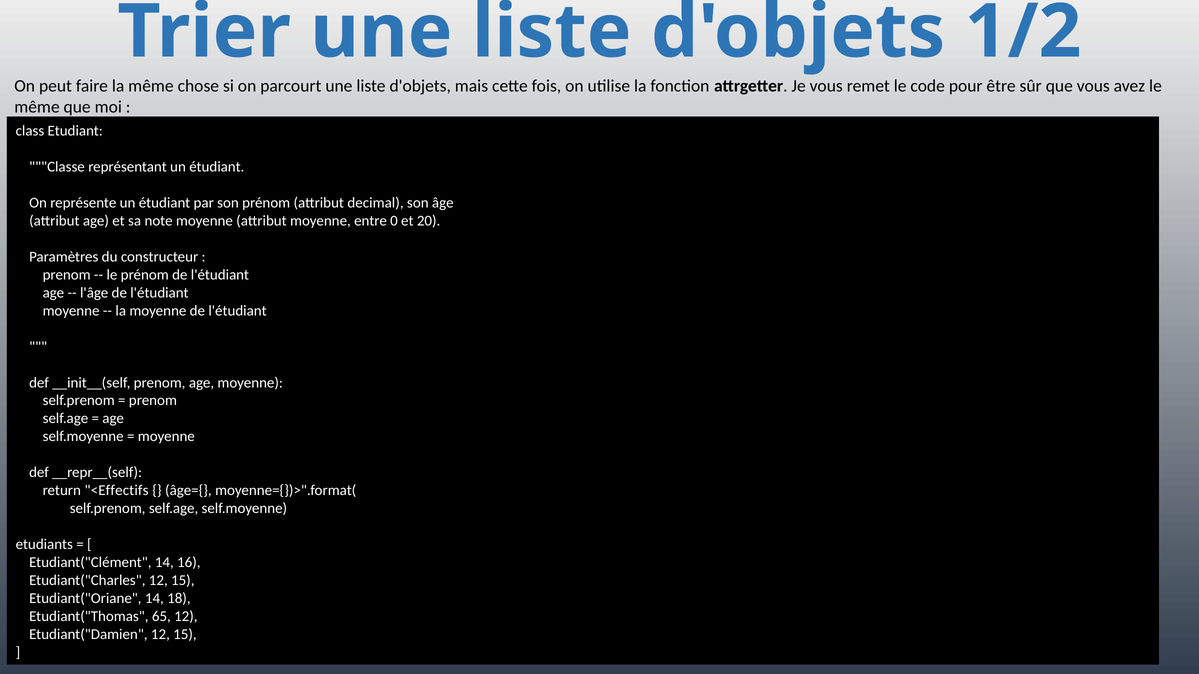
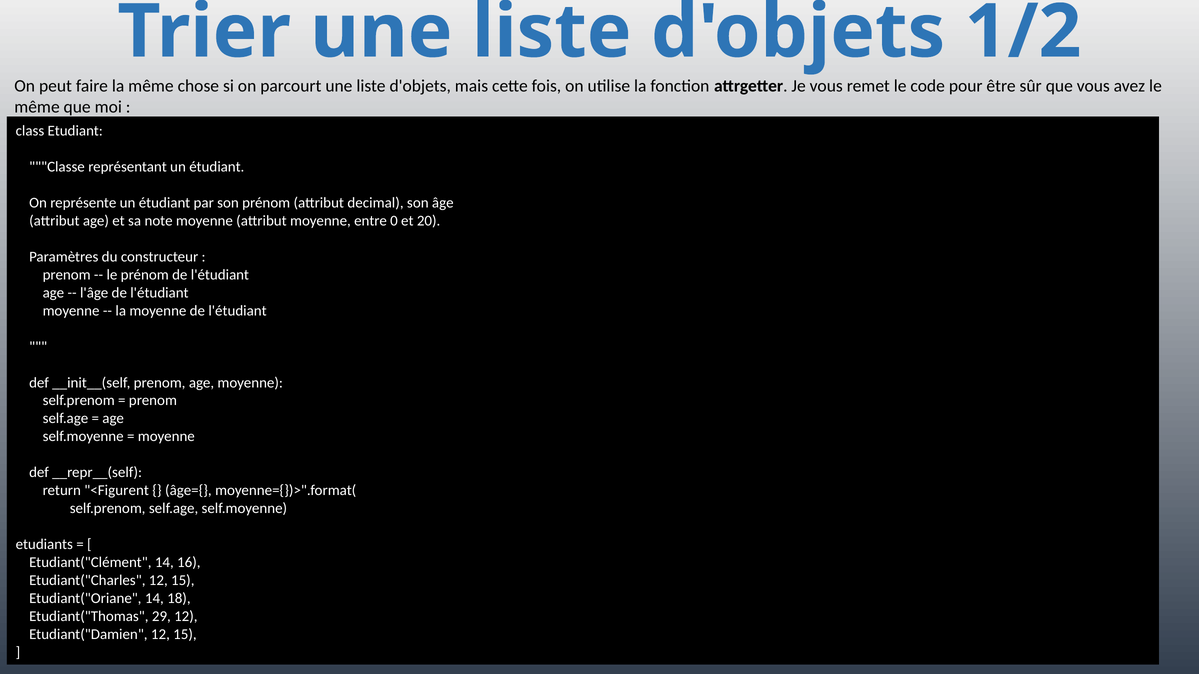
<Effectifs: <Effectifs -> <Figurent
65: 65 -> 29
